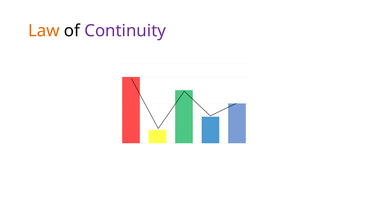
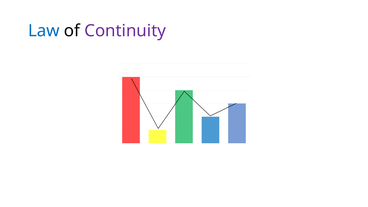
Law colour: orange -> blue
